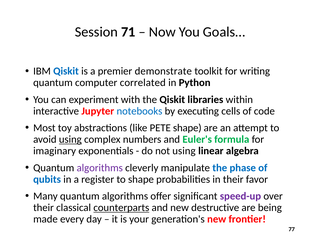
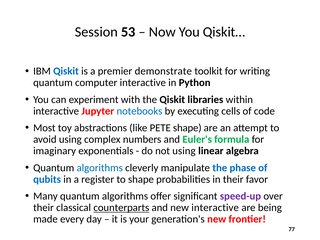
71: 71 -> 53
Goals…: Goals… -> Qiskit…
computer correlated: correlated -> interactive
using at (70, 139) underline: present -> none
algorithms at (100, 168) colour: purple -> blue
new destructive: destructive -> interactive
